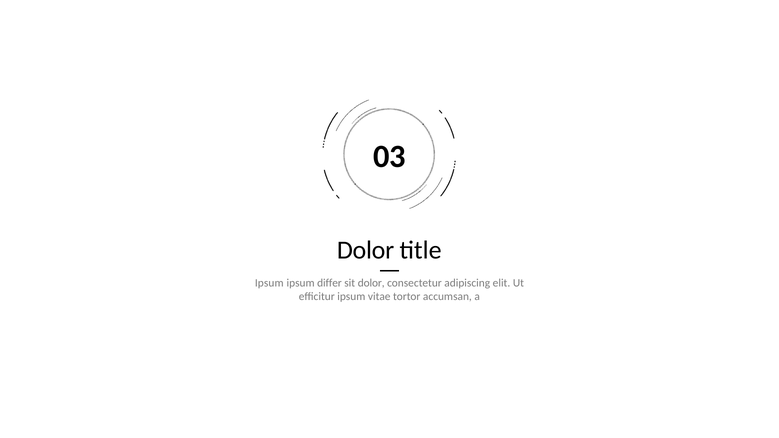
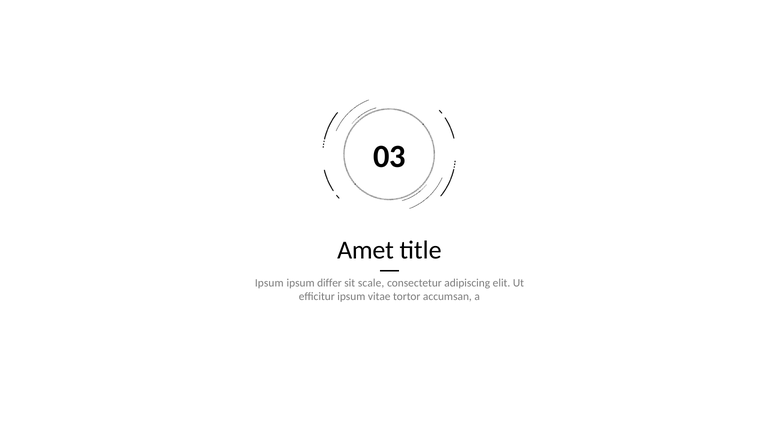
Dolor at (366, 250): Dolor -> Amet
sit dolor: dolor -> scale
